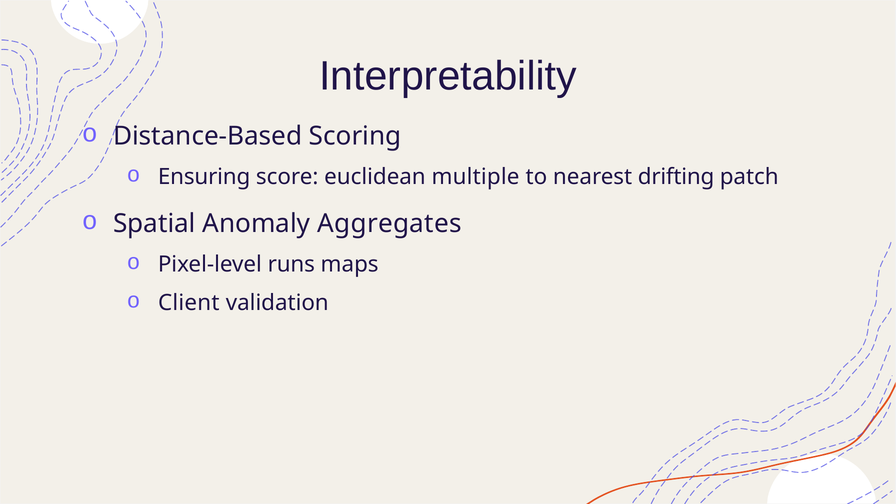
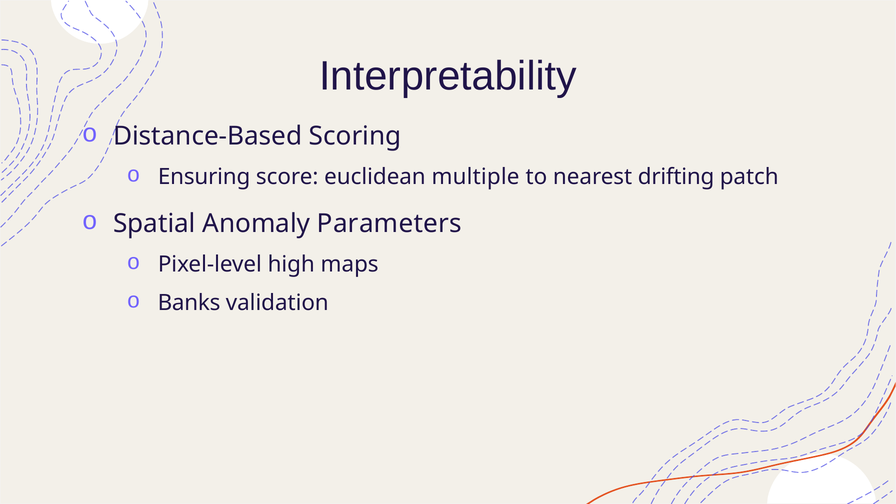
Aggregates: Aggregates -> Parameters
runs: runs -> high
Client: Client -> Banks
